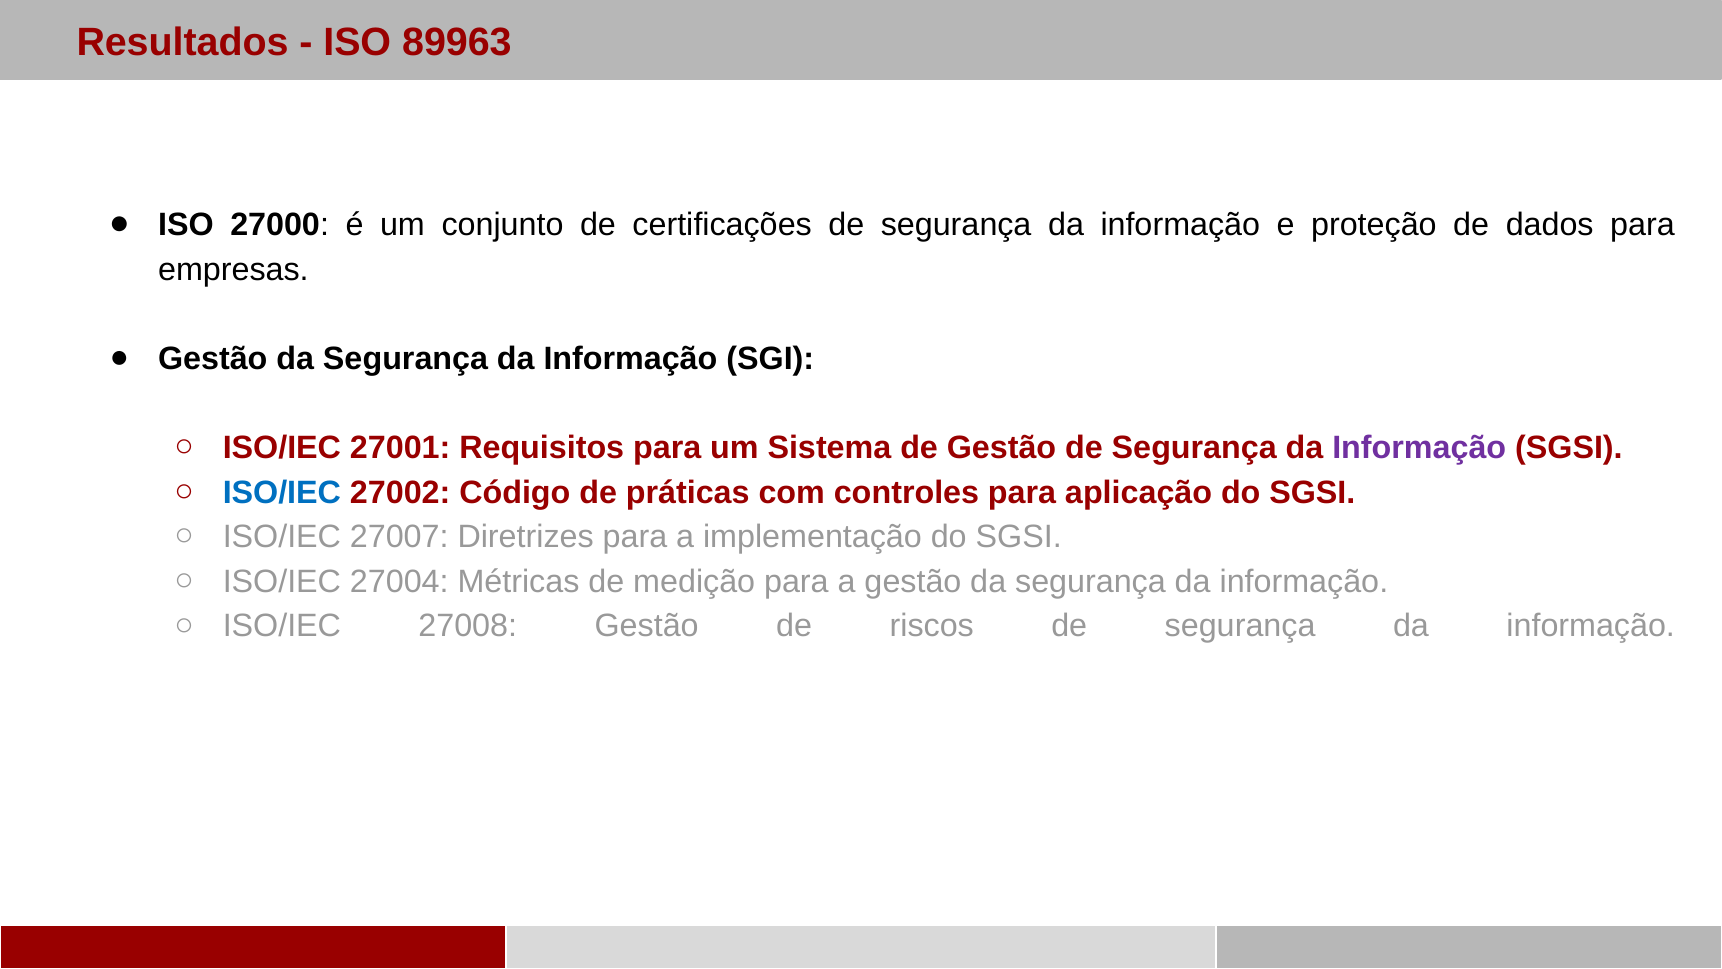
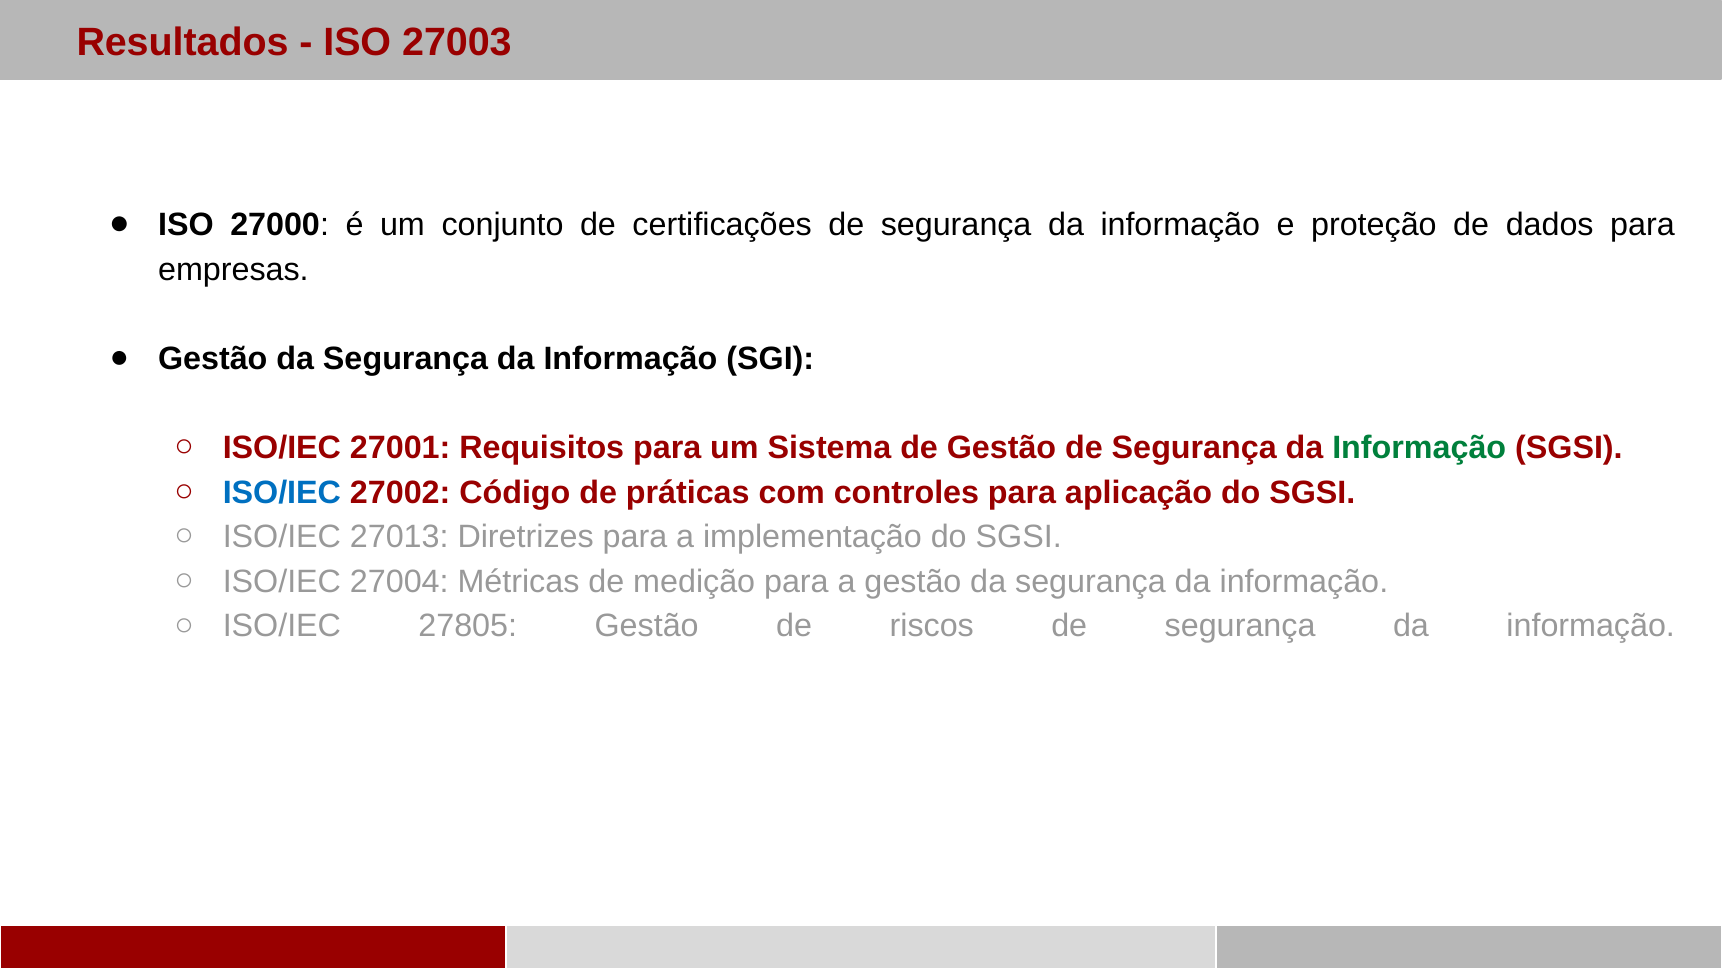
89963: 89963 -> 27003
Informação at (1419, 448) colour: purple -> green
27007: 27007 -> 27013
27008: 27008 -> 27805
